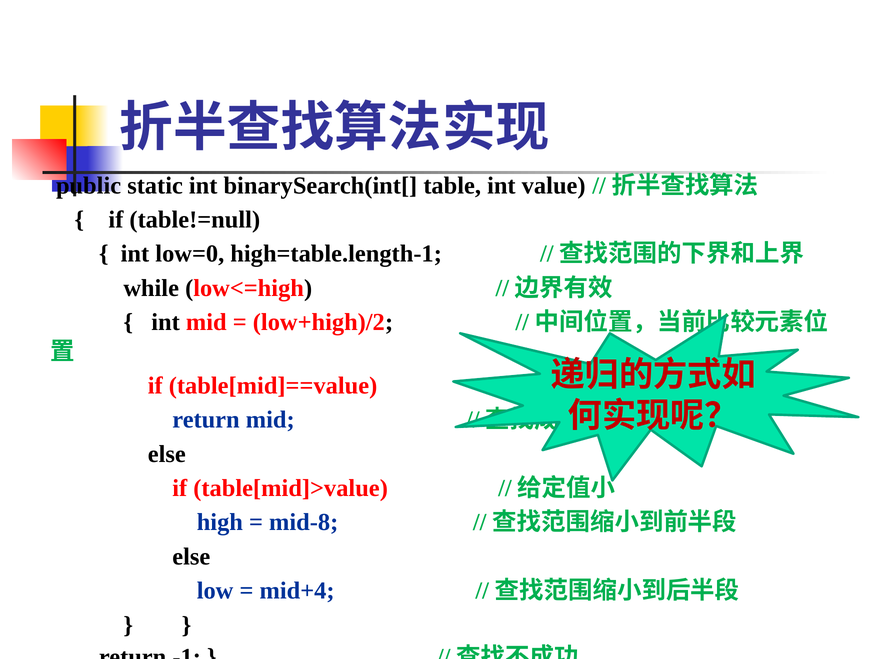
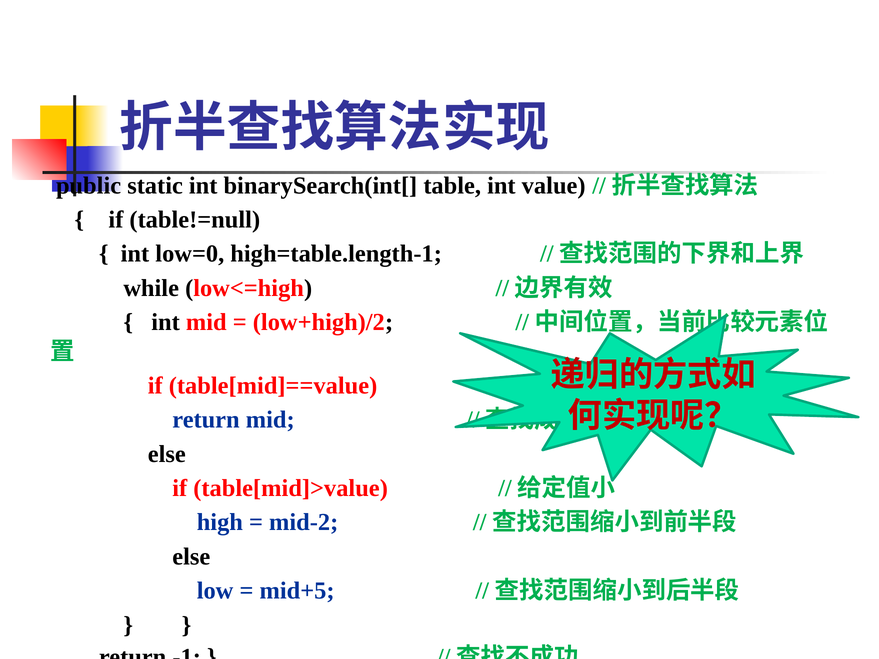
mid-8: mid-8 -> mid-2
mid+4: mid+4 -> mid+5
